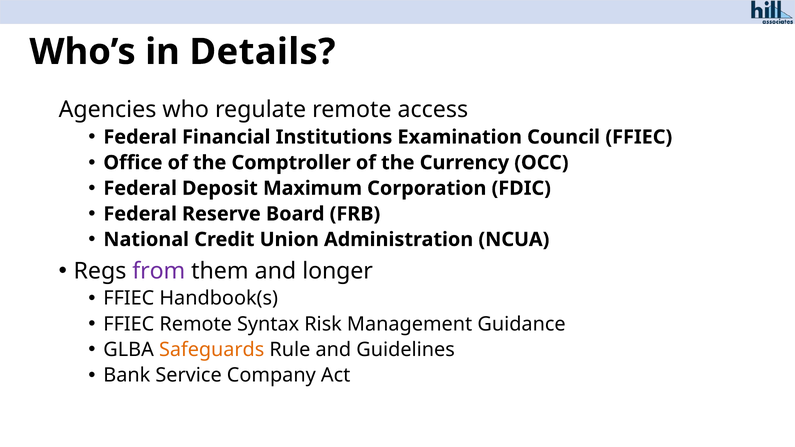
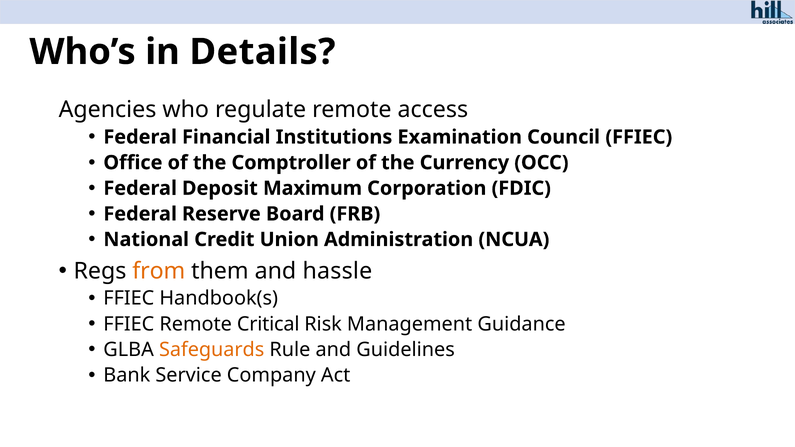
from colour: purple -> orange
longer: longer -> hassle
Syntax: Syntax -> Critical
